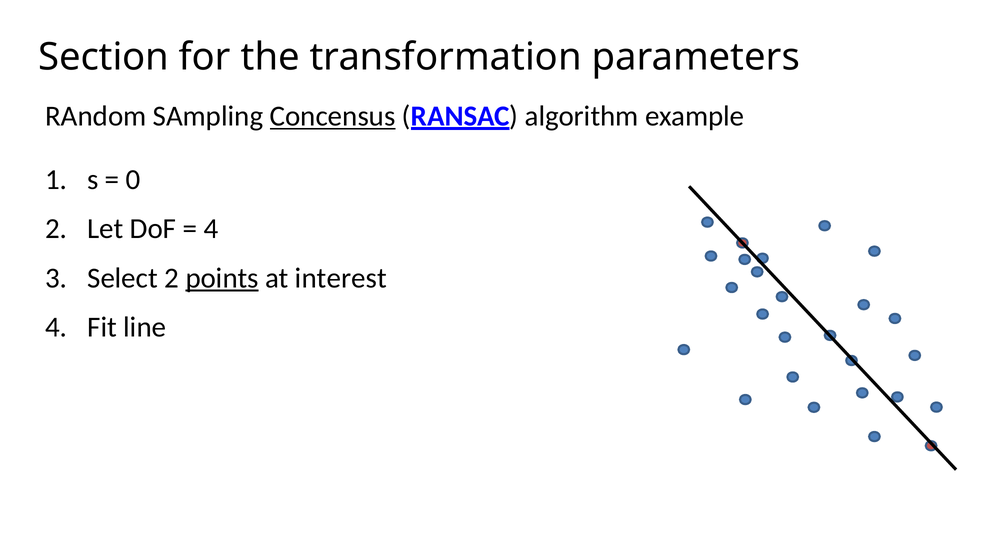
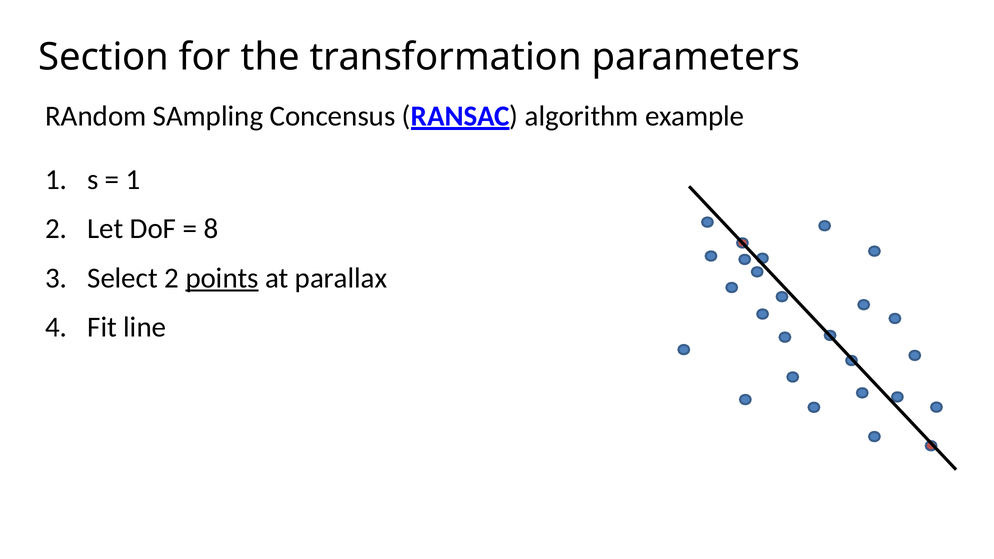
Concensus underline: present -> none
0 at (133, 180): 0 -> 1
4 at (211, 229): 4 -> 8
interest: interest -> parallax
